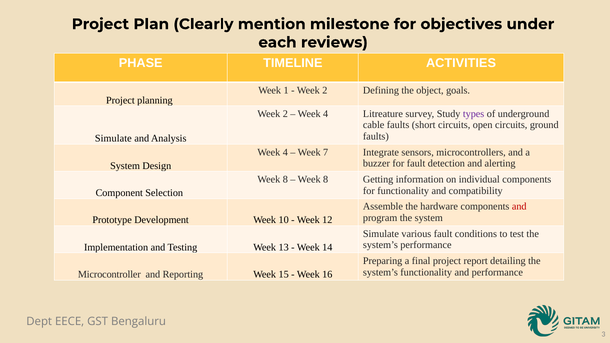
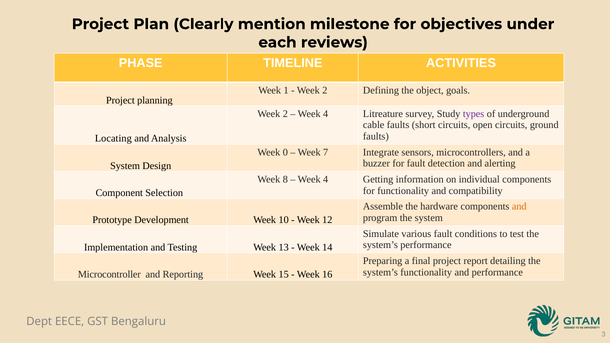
Simulate at (113, 139): Simulate -> Locating
4 at (285, 152): 4 -> 0
8 at (326, 179): 8 -> 4
and at (519, 207) colour: red -> orange
